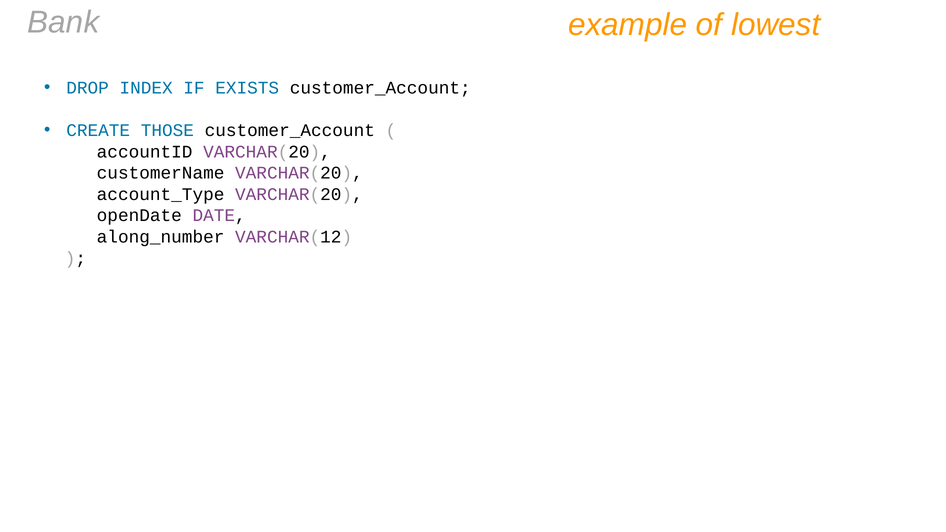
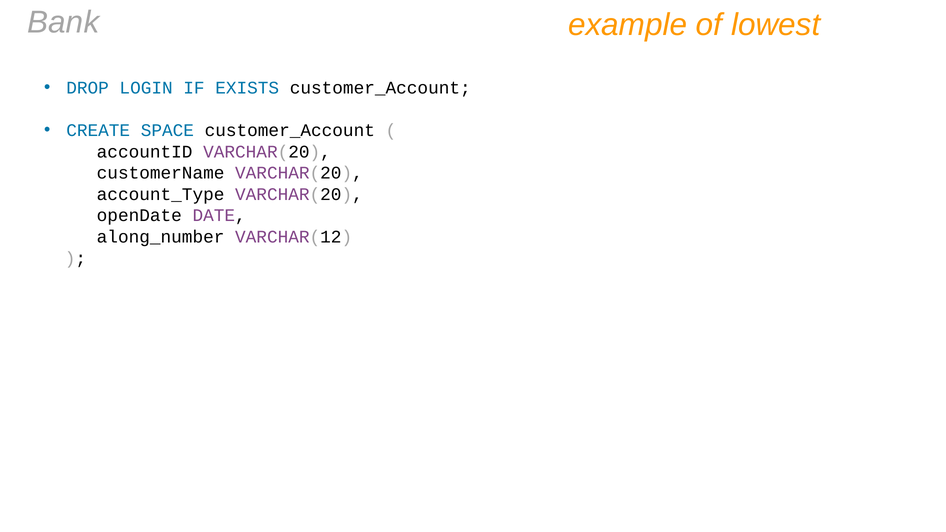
INDEX: INDEX -> LOGIN
THOSE: THOSE -> SPACE
